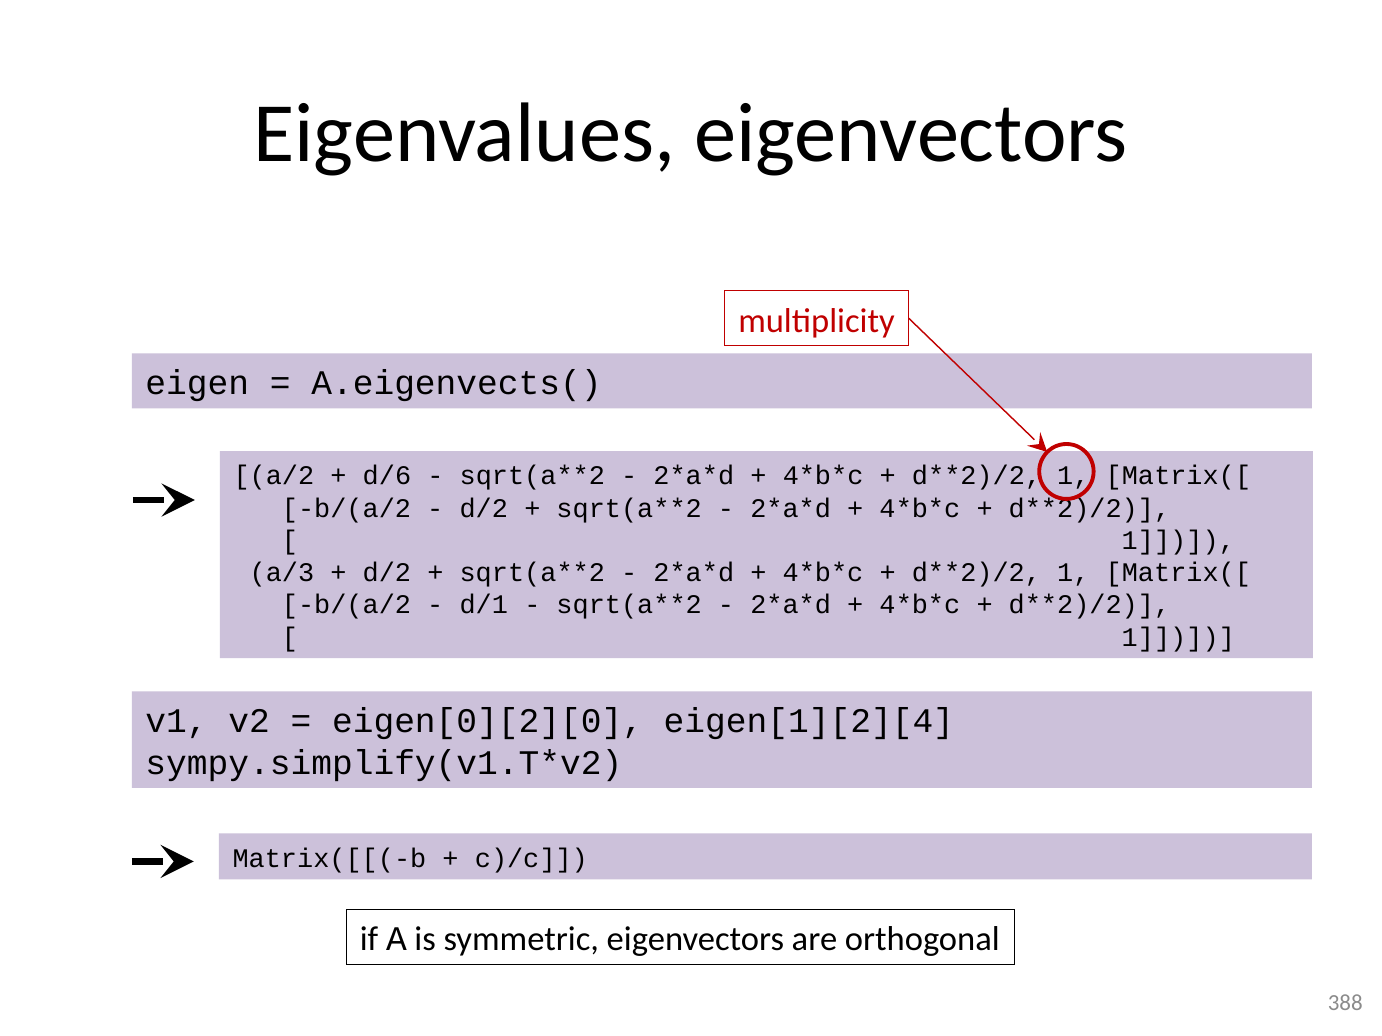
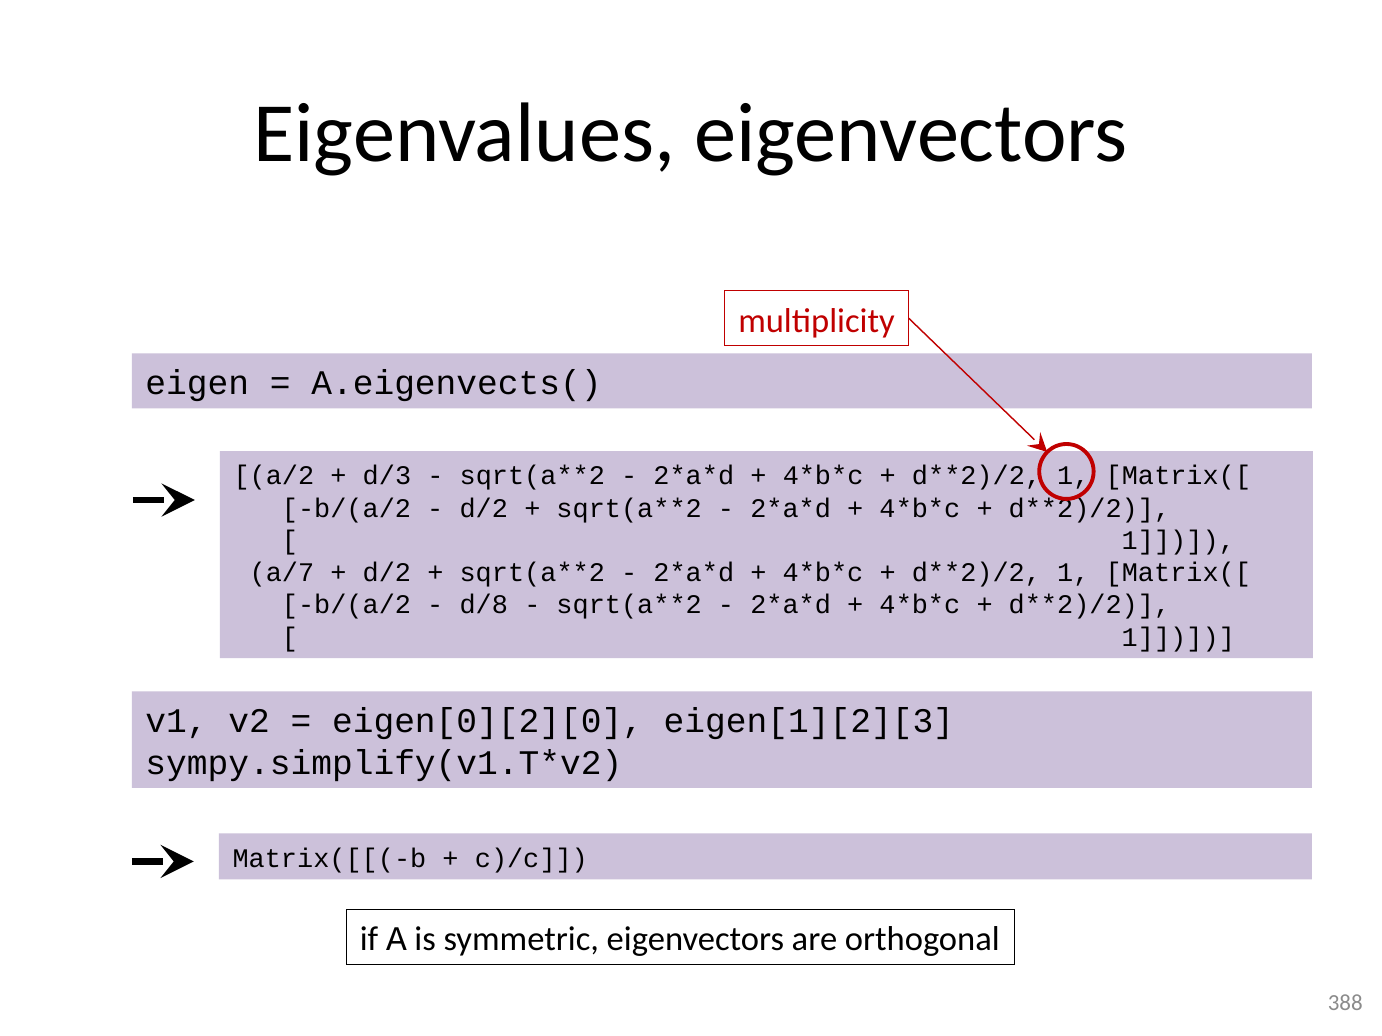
d/6: d/6 -> d/3
a/3: a/3 -> a/7
d/1: d/1 -> d/8
eigen[1][2][4: eigen[1][2][4 -> eigen[1][2][3
